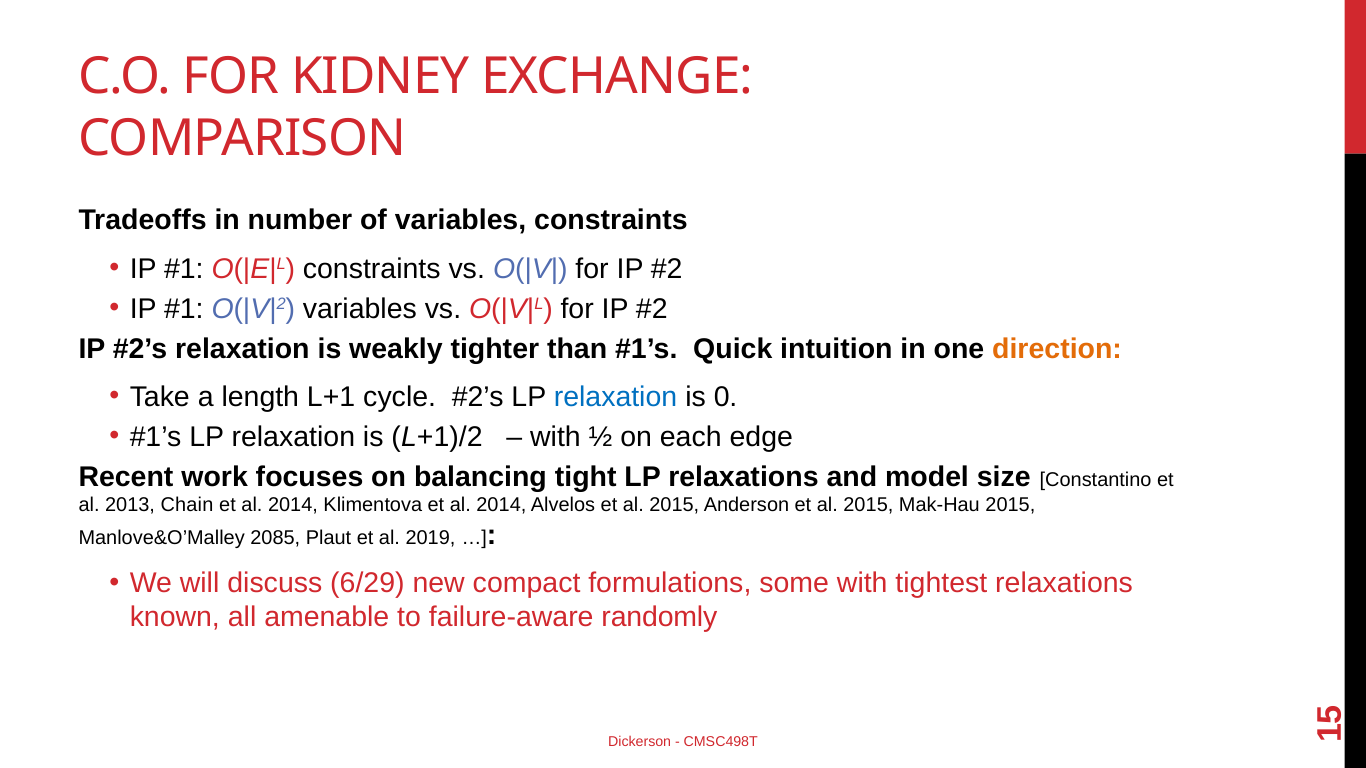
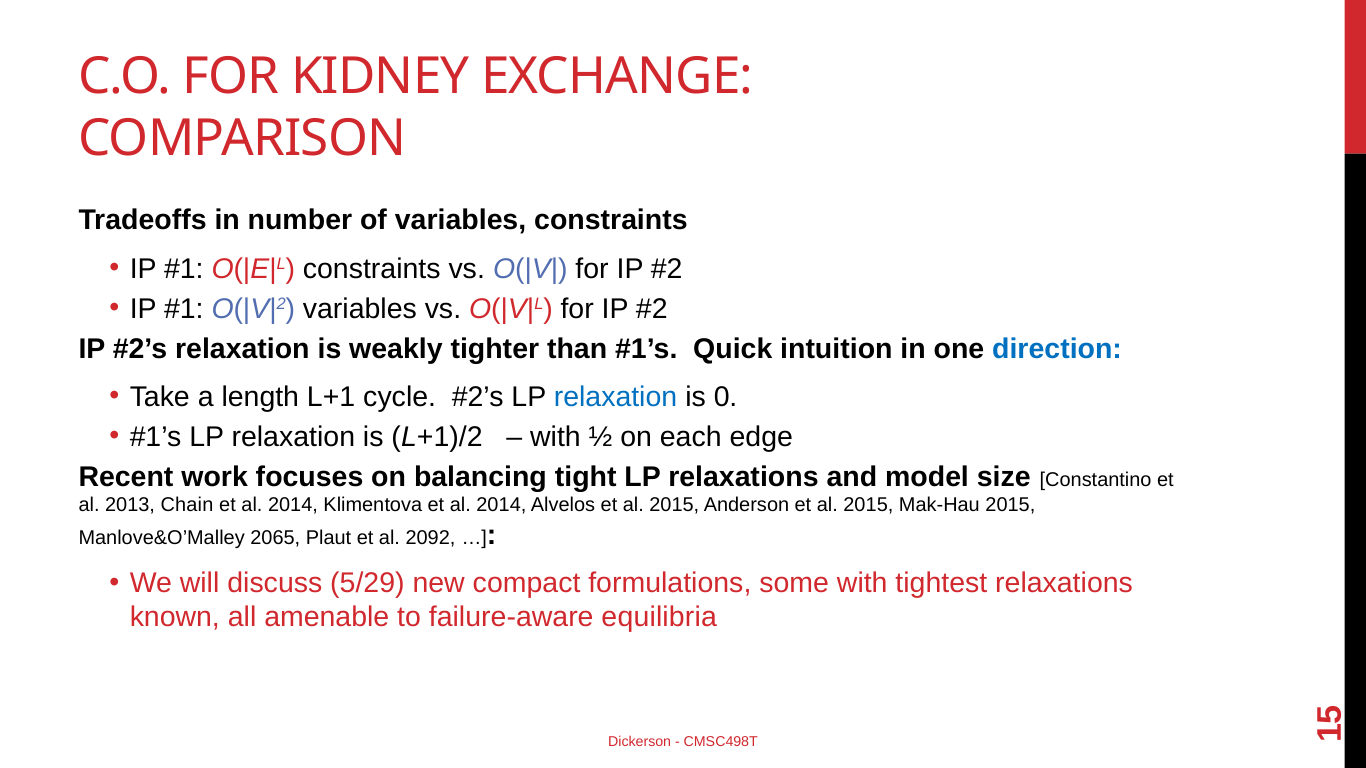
direction colour: orange -> blue
2085: 2085 -> 2065
2019: 2019 -> 2092
6/29: 6/29 -> 5/29
randomly: randomly -> equilibria
